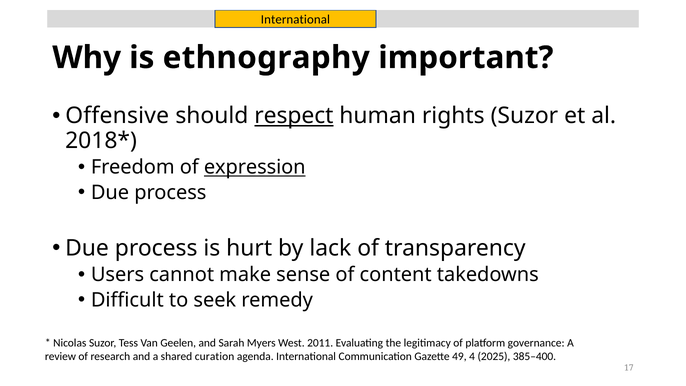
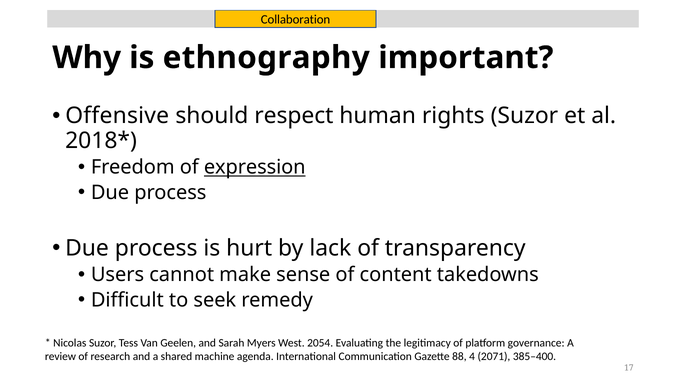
International at (295, 20): International -> Collaboration
respect underline: present -> none
2011: 2011 -> 2054
curation: curation -> machine
49: 49 -> 88
2025: 2025 -> 2071
